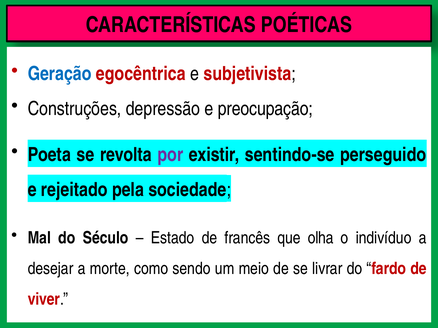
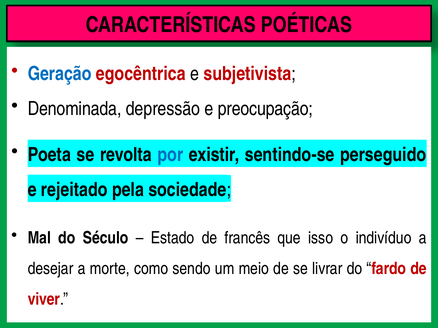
Construções: Construções -> Denominada
por colour: purple -> blue
olha: olha -> isso
